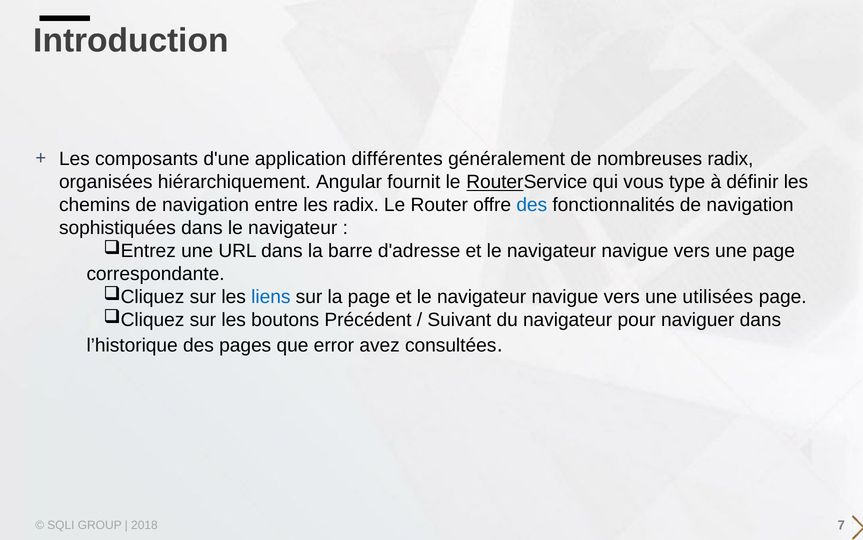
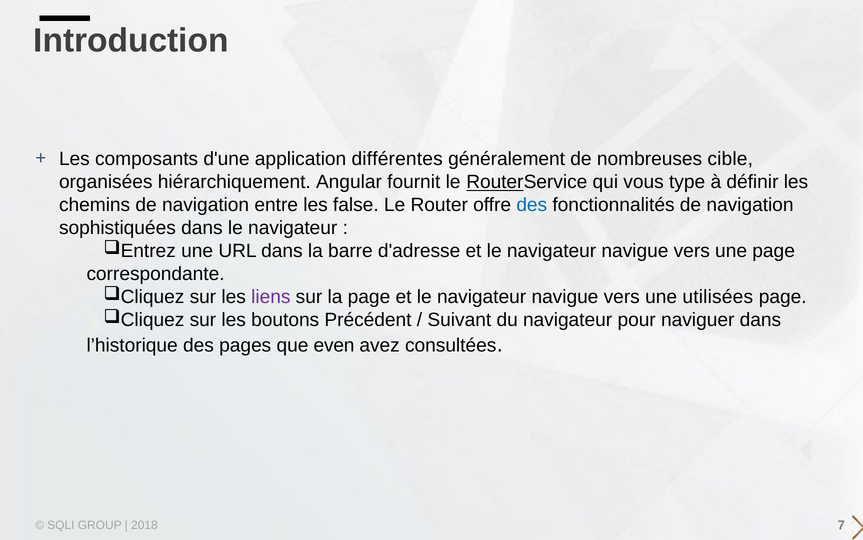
nombreuses radix: radix -> cible
les radix: radix -> false
liens colour: blue -> purple
error: error -> even
